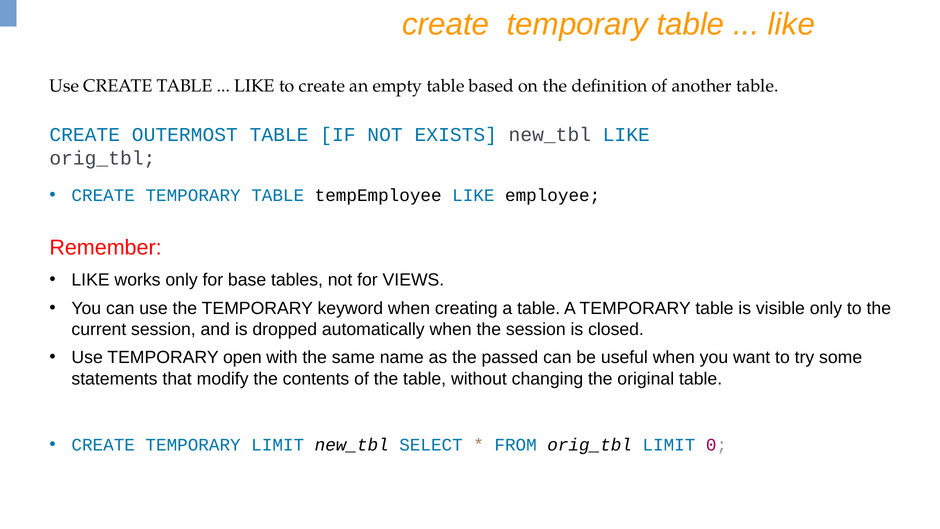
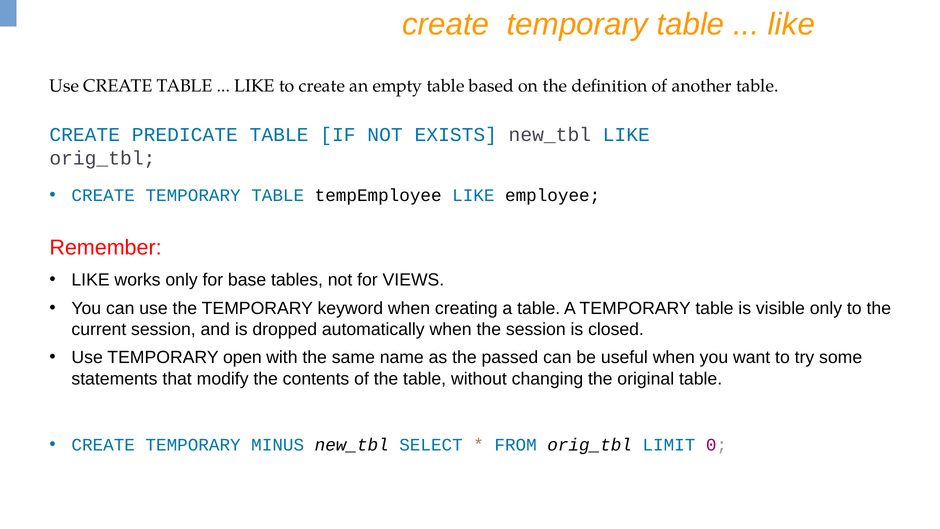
OUTERMOST: OUTERMOST -> PREDICATE
TEMPORARY LIMIT: LIMIT -> MINUS
